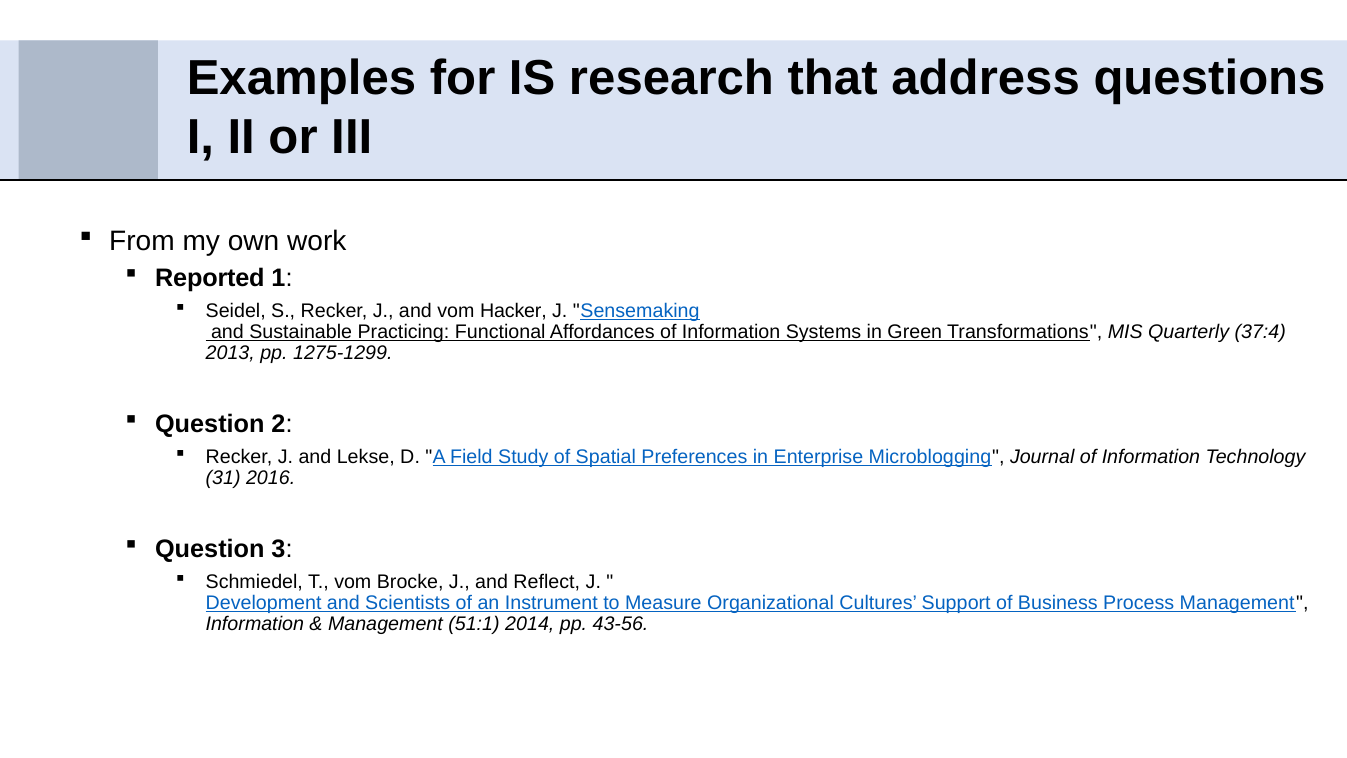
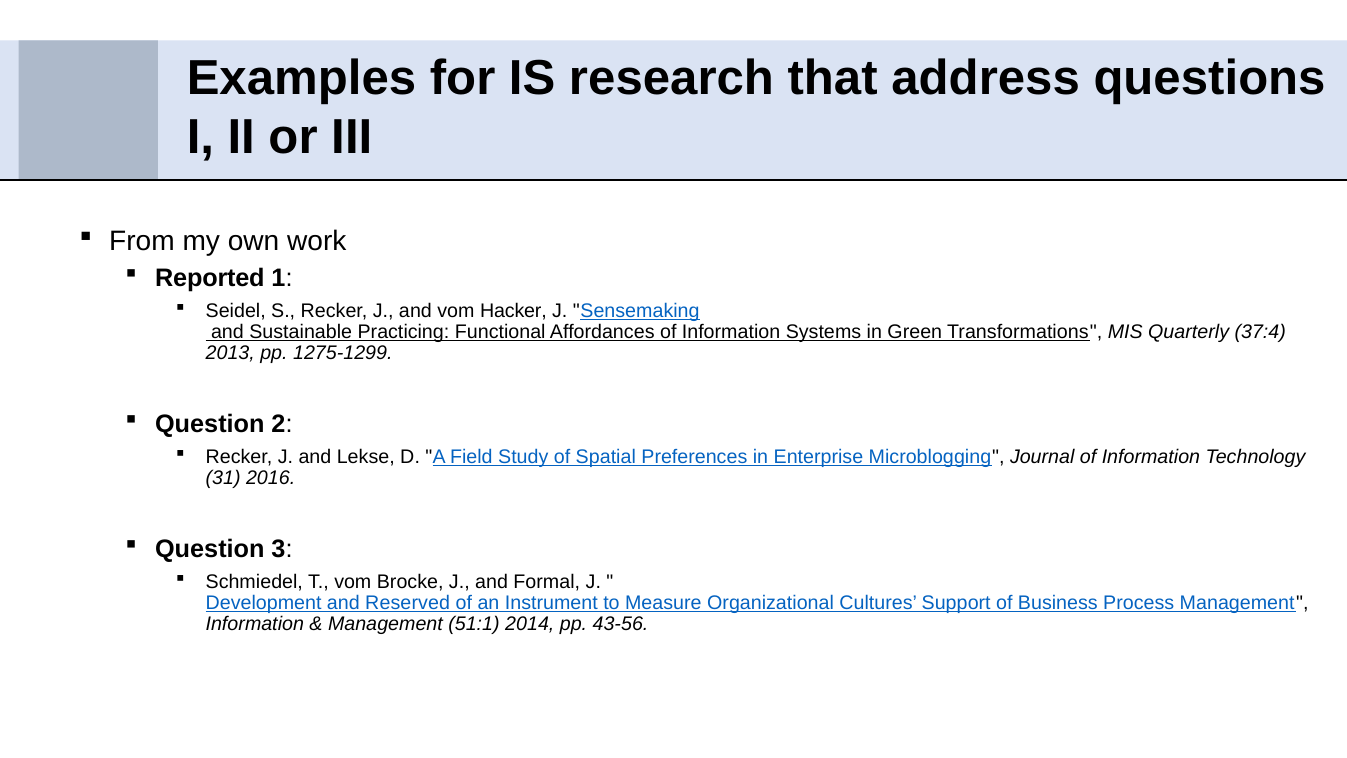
Reflect: Reflect -> Formal
Scientists: Scientists -> Reserved
